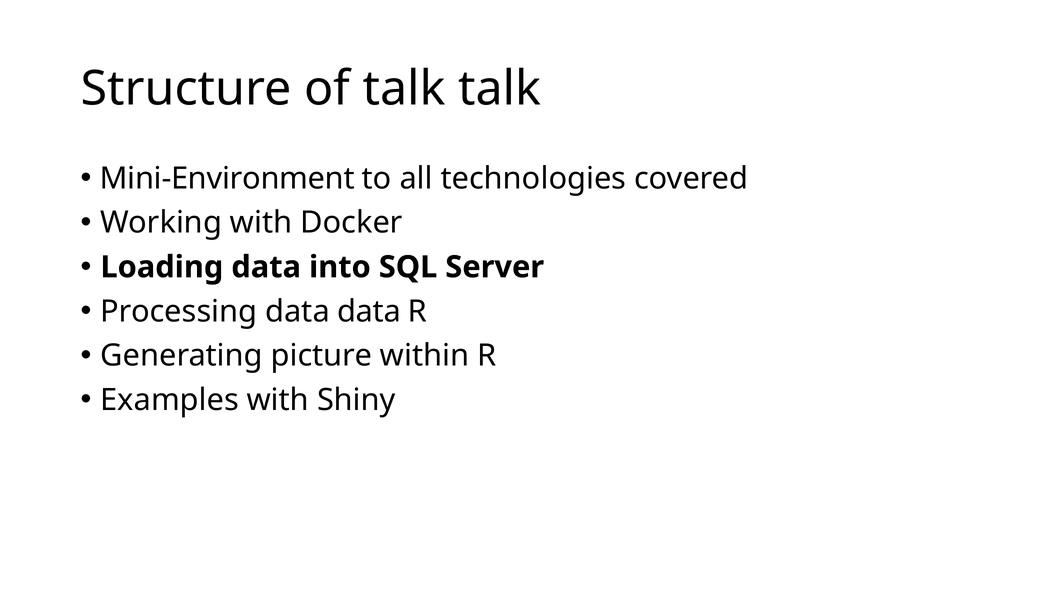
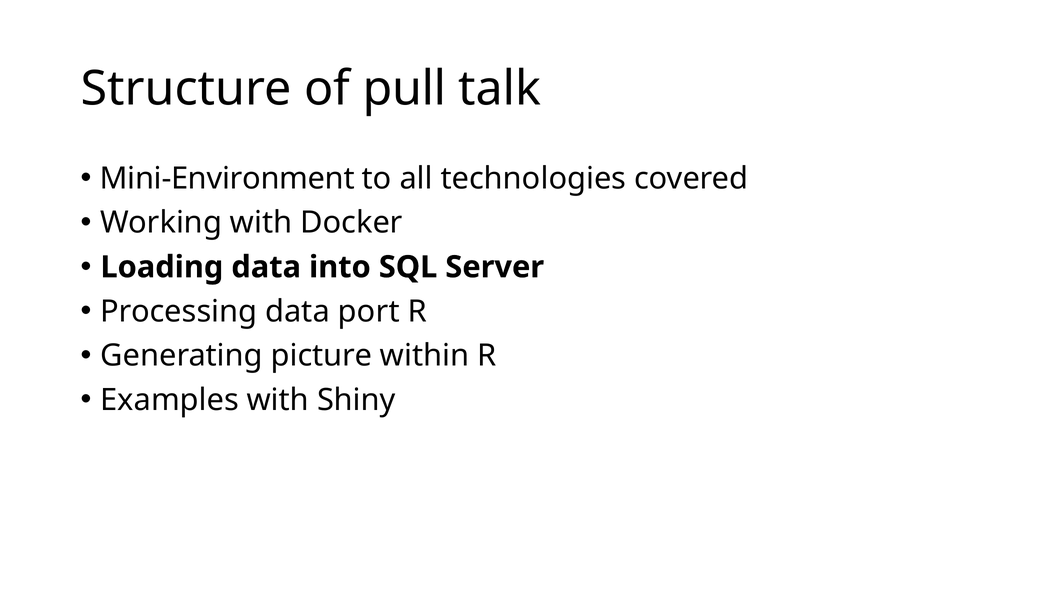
of talk: talk -> pull
data data: data -> port
